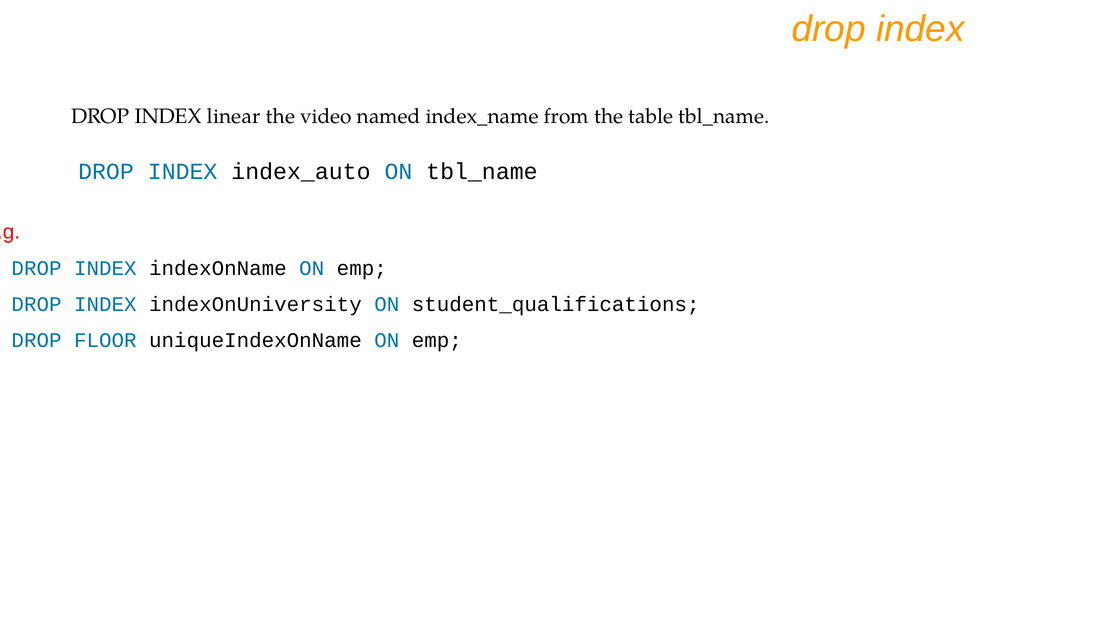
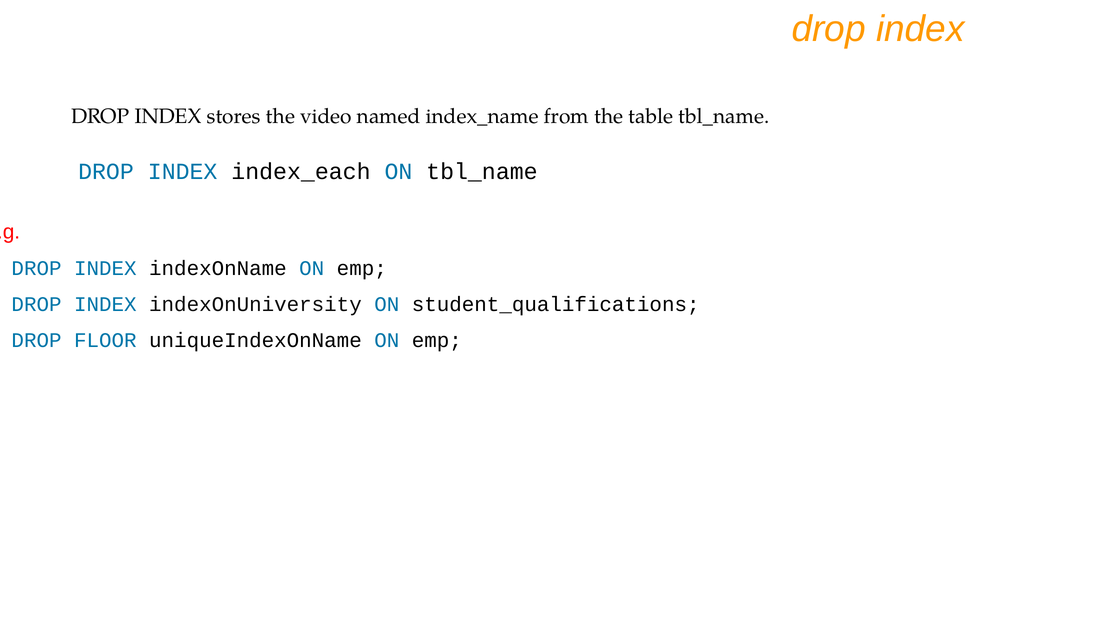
linear: linear -> stores
index_auto: index_auto -> index_each
